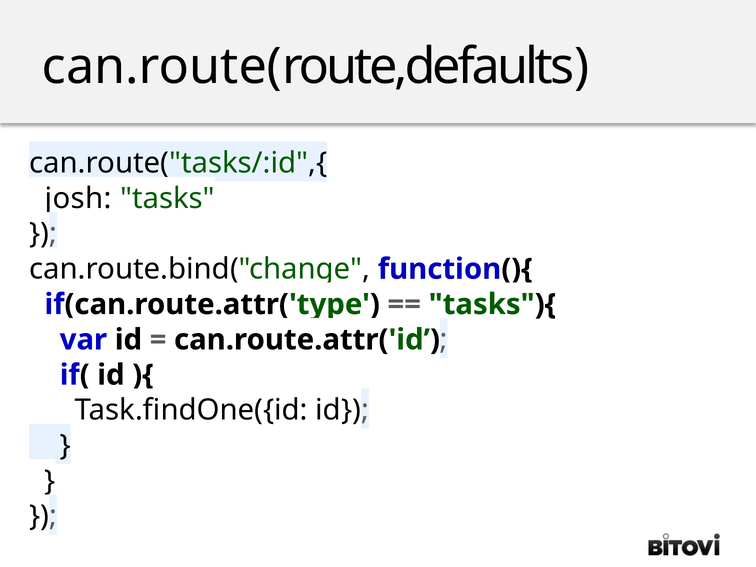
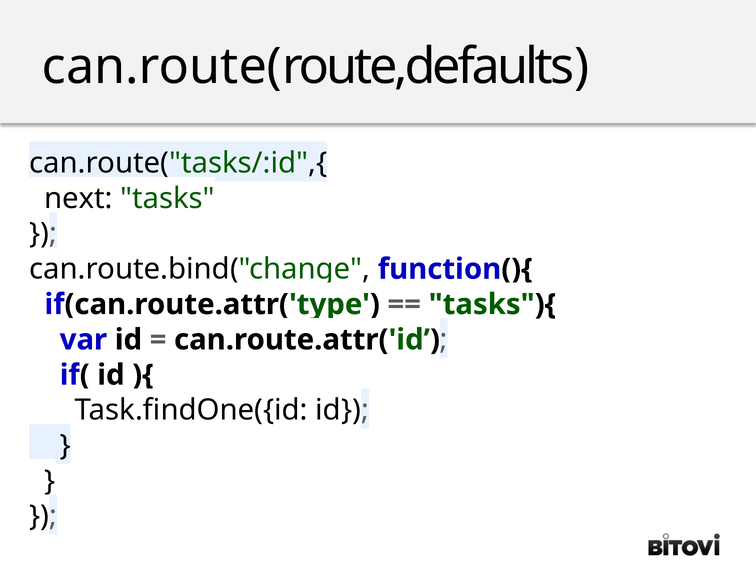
josh: josh -> next
